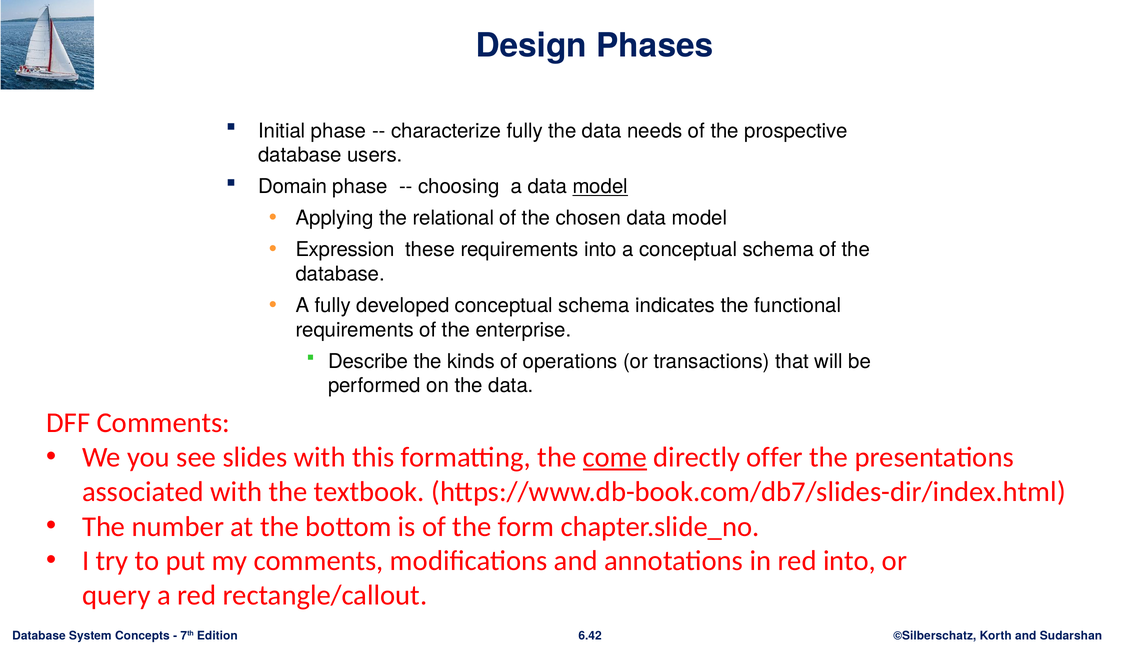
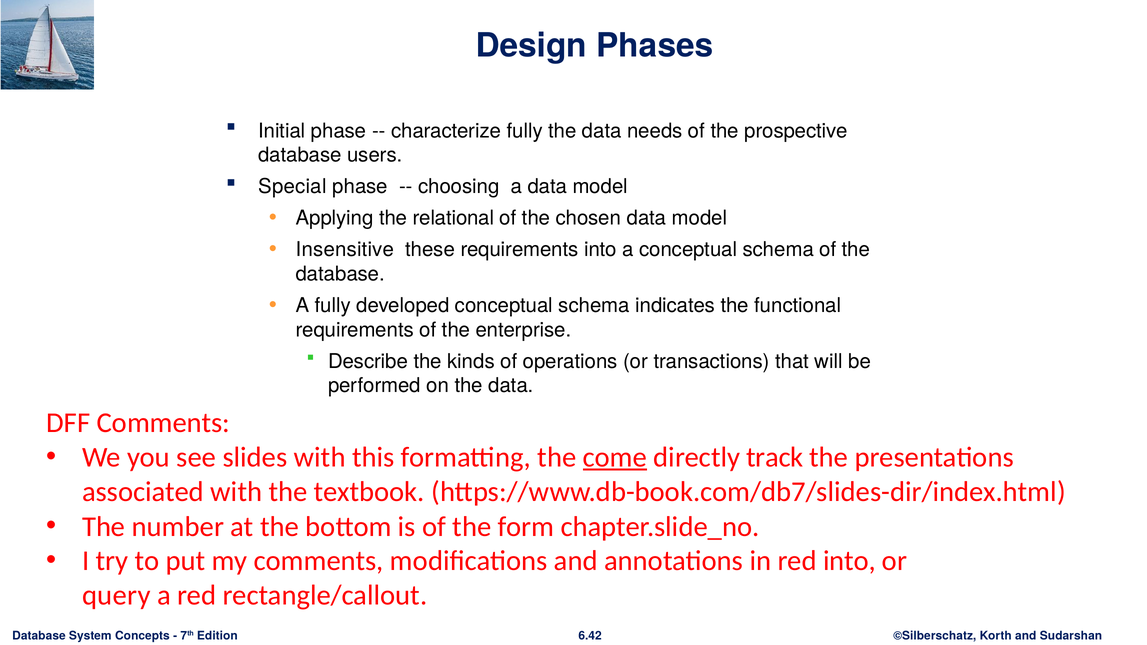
Domain: Domain -> Special
model at (600, 187) underline: present -> none
Expression: Expression -> Insensitive
offer: offer -> track
